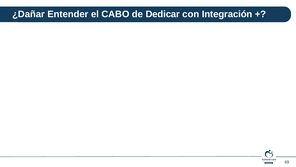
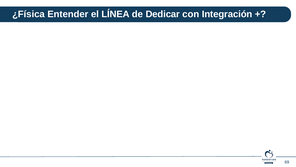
¿Dañar: ¿Dañar -> ¿Física
CABO: CABO -> LÍNEA
